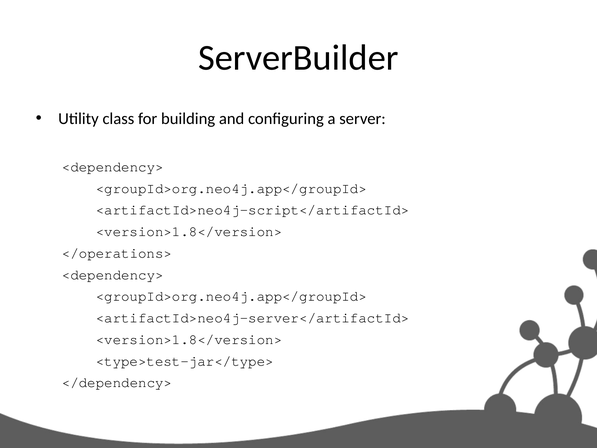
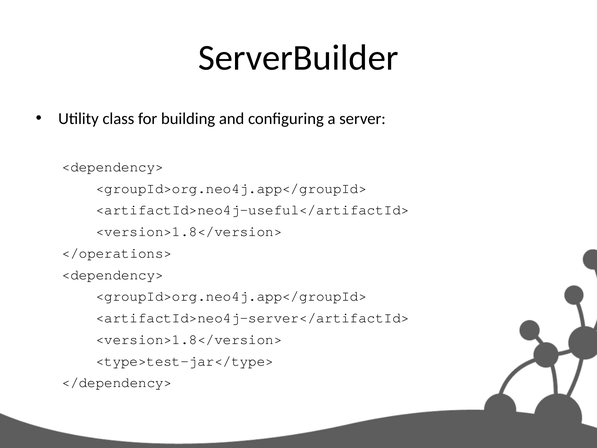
<artifactId>neo4j-script</artifactId>: <artifactId>neo4j-script</artifactId> -> <artifactId>neo4j-useful</artifactId>
